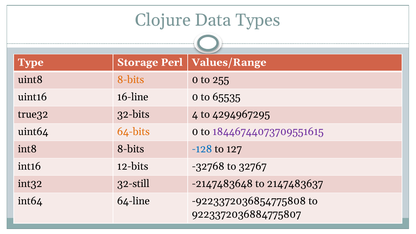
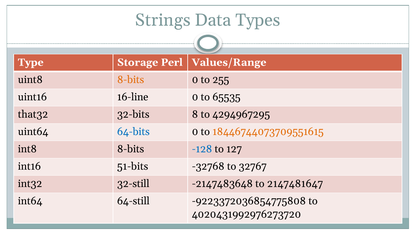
Clojure: Clojure -> Strings
true32: true32 -> that32
4: 4 -> 8
64-bits colour: orange -> blue
18446744073709551615 colour: purple -> orange
12-bits: 12-bits -> 51-bits
2147483637: 2147483637 -> 2147481647
64-line: 64-line -> 64-still
9223372036884775807: 9223372036884775807 -> 4020431992976273720
